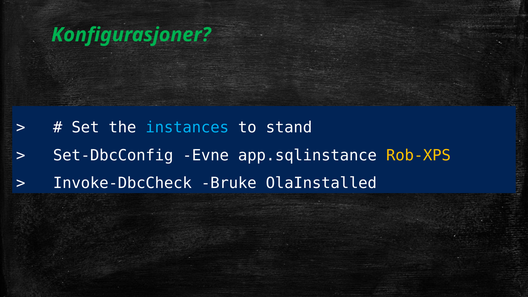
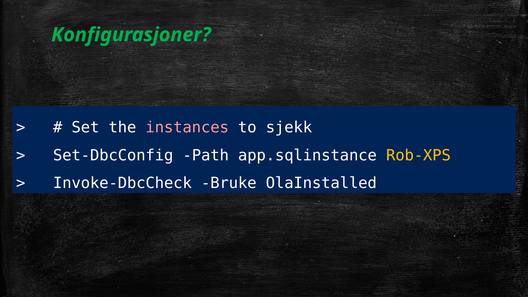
instances colour: light blue -> pink
stand: stand -> sjekk
Evne: Evne -> Path
